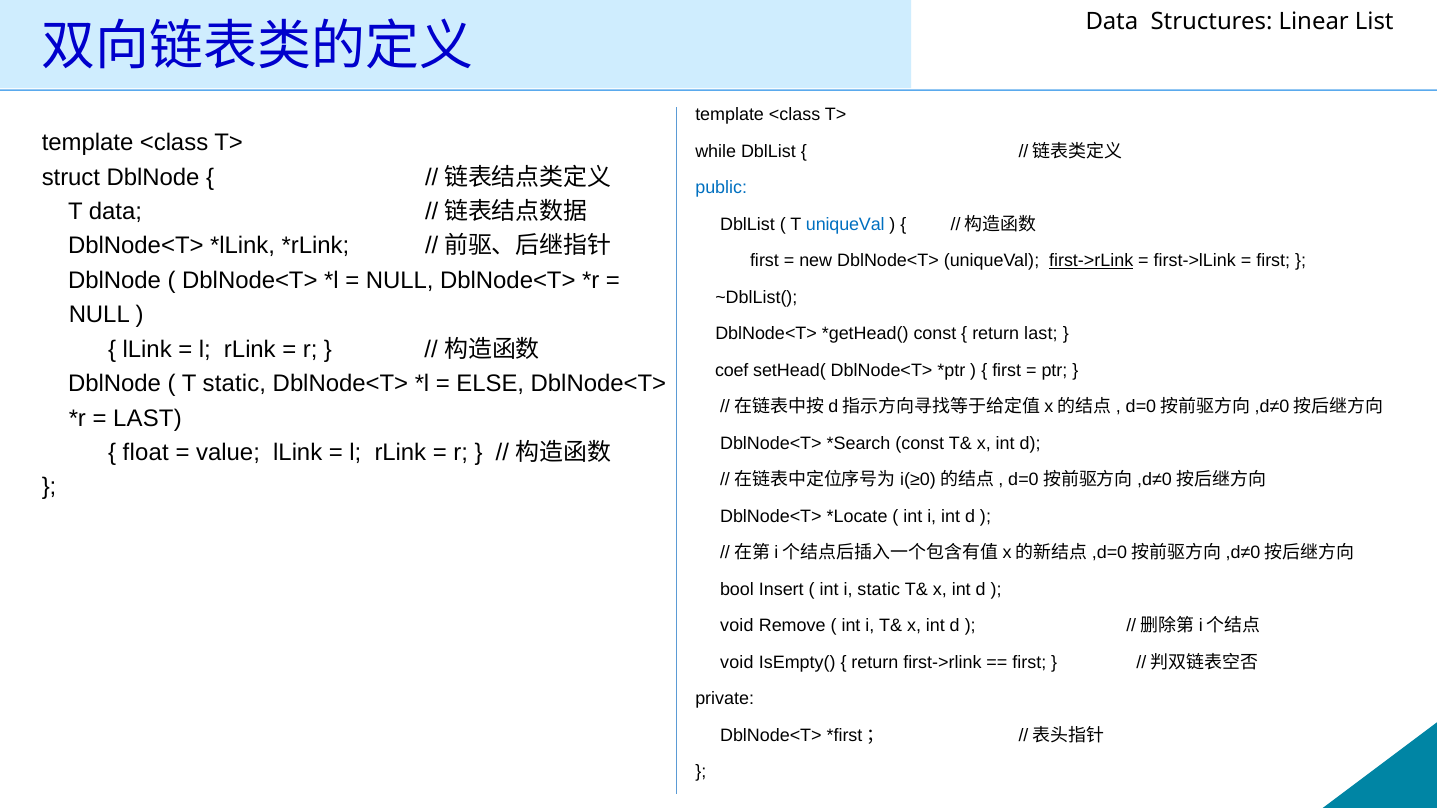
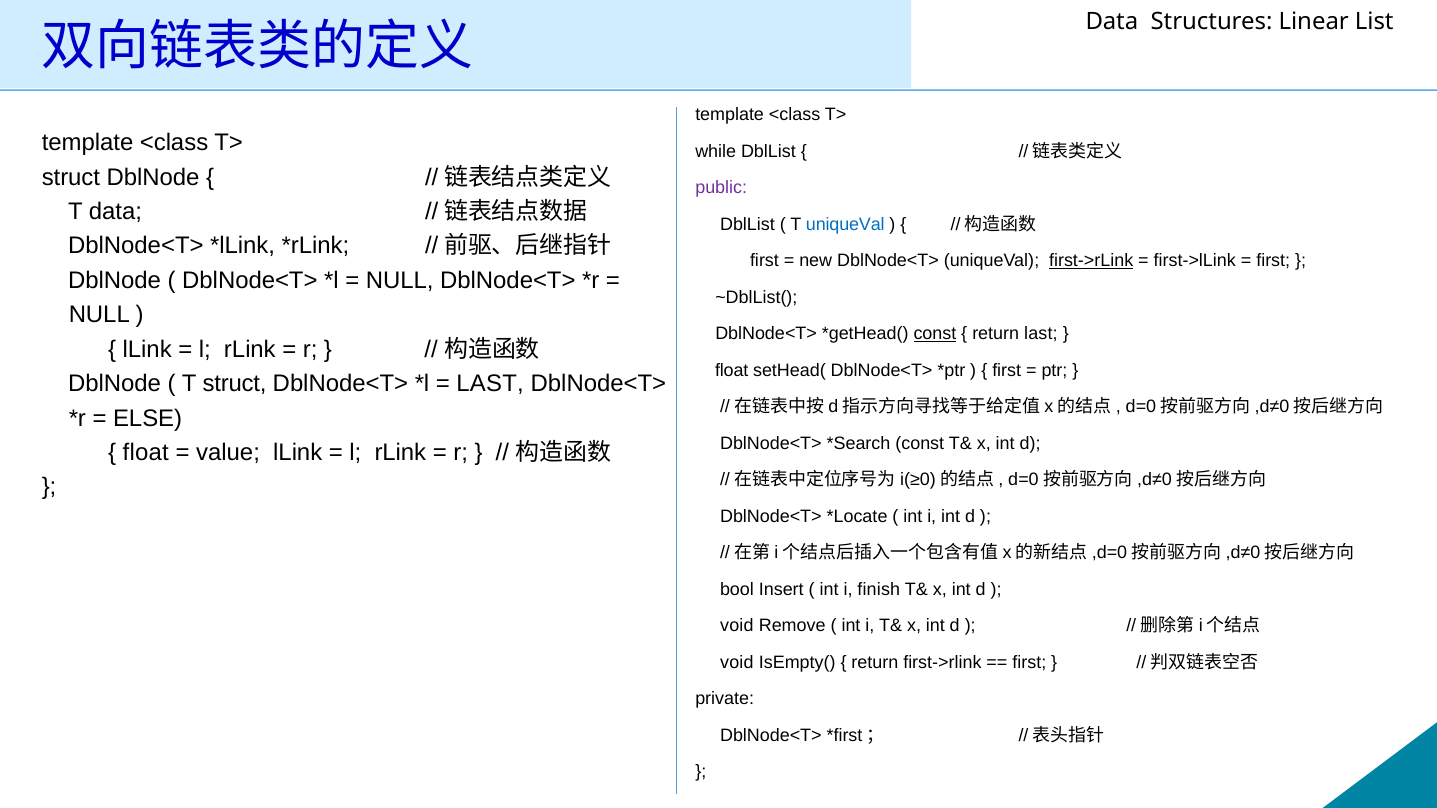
public colour: blue -> purple
const at (935, 334) underline: none -> present
coef at (732, 370): coef -> float
T static: static -> struct
ELSE at (490, 384): ELSE -> LAST
LAST at (147, 418): LAST -> ELSE
i static: static -> finish
